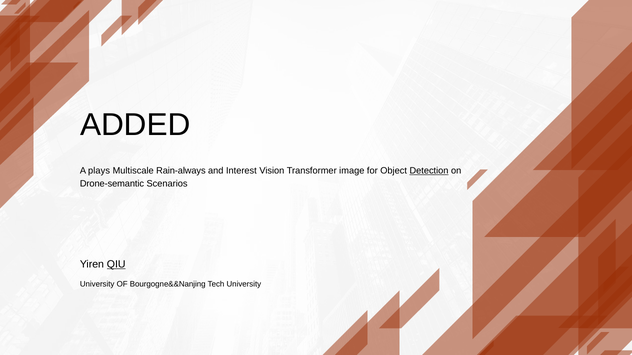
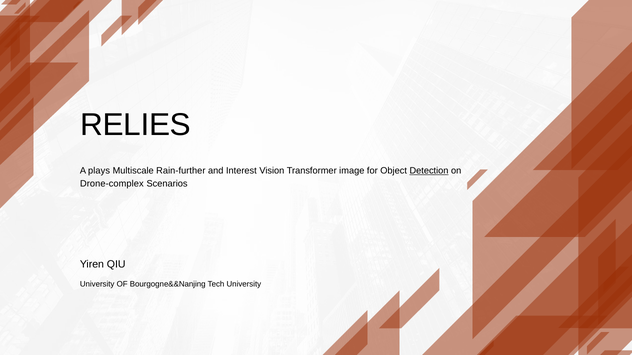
ADDED: ADDED -> RELIES
Rain-always: Rain-always -> Rain-further
Drone-semantic: Drone-semantic -> Drone-complex
QIU underline: present -> none
